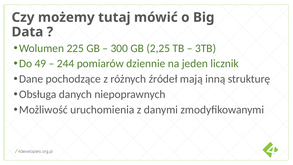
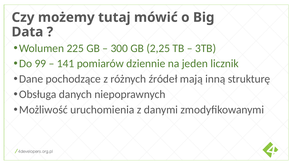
49: 49 -> 99
244: 244 -> 141
